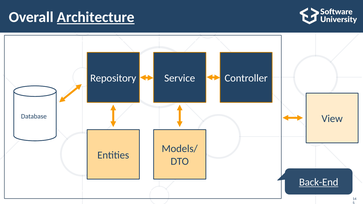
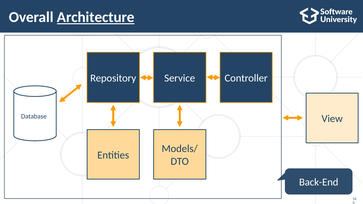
Back-End underline: present -> none
